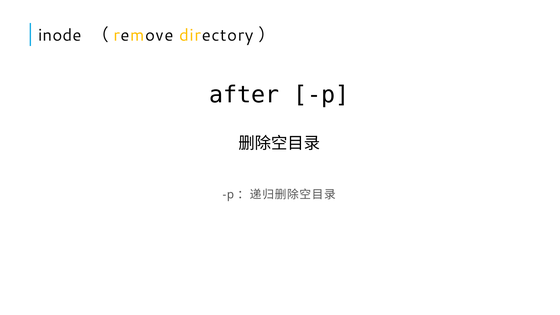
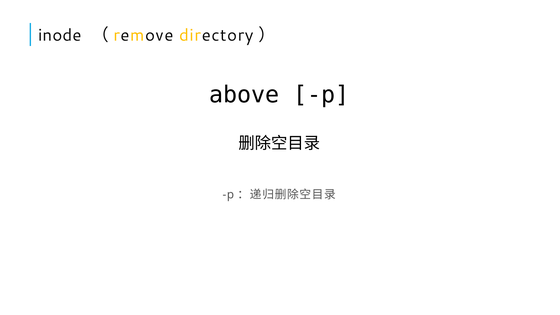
after: after -> above
